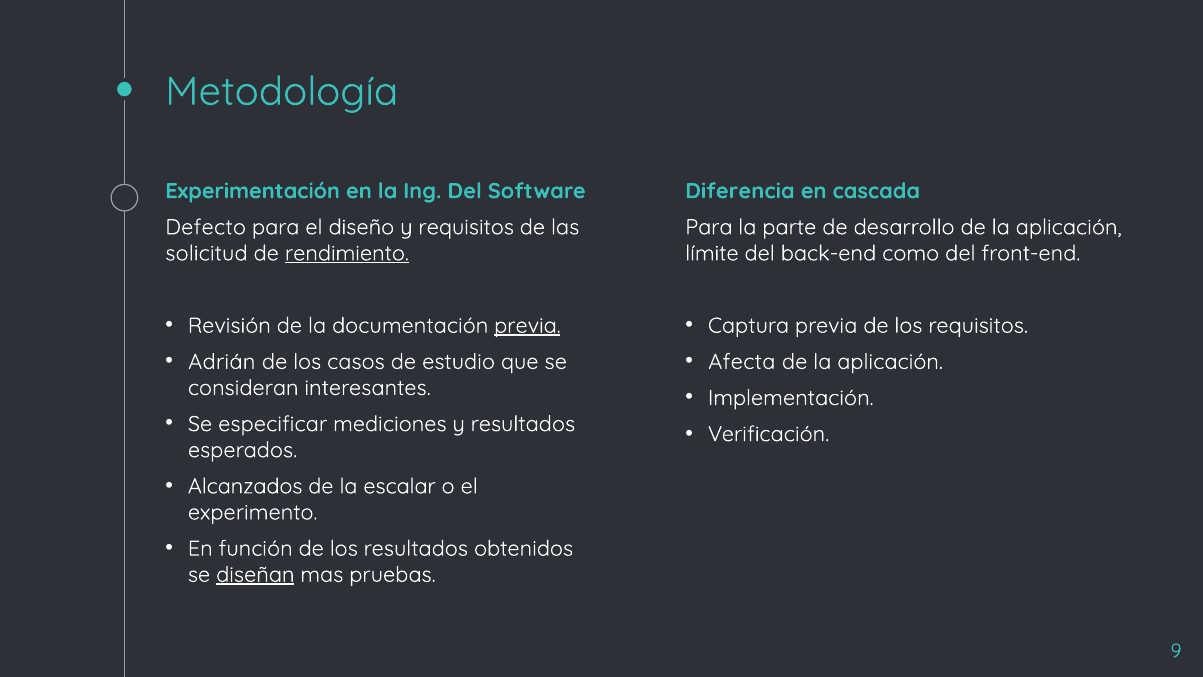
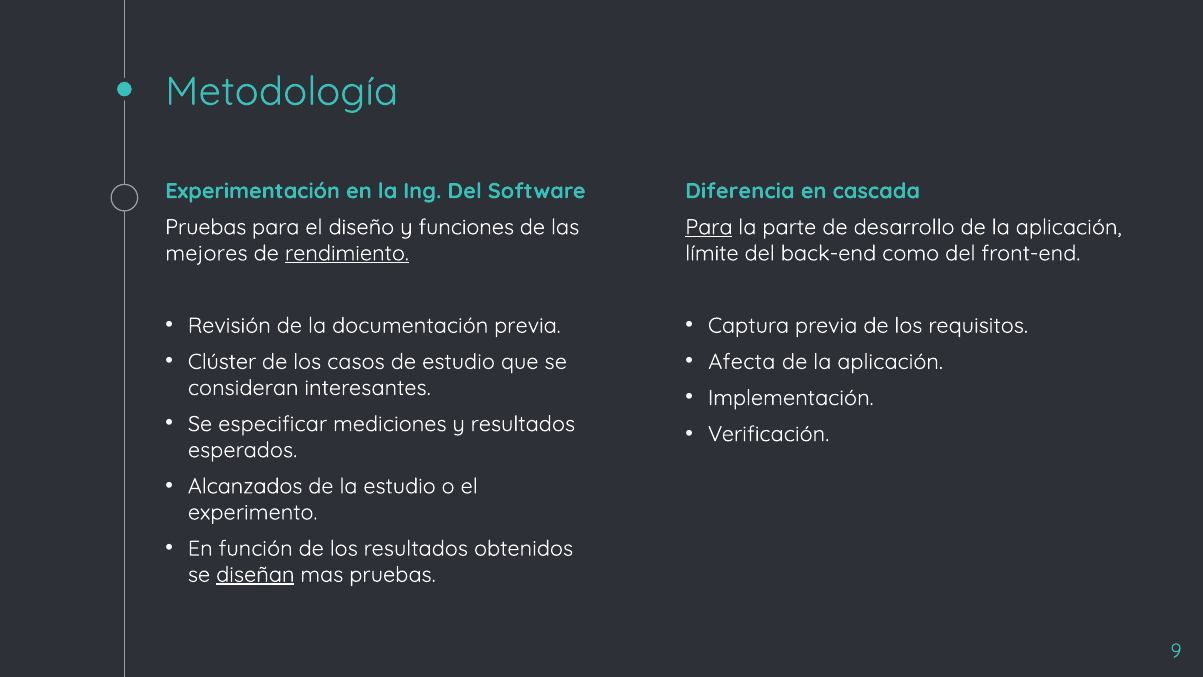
Defecto at (206, 227): Defecto -> Pruebas
y requisitos: requisitos -> funciones
Para at (709, 227) underline: none -> present
solicitud: solicitud -> mejores
previa at (527, 325) underline: present -> none
Adrián: Adrián -> Clúster
la escalar: escalar -> estudio
